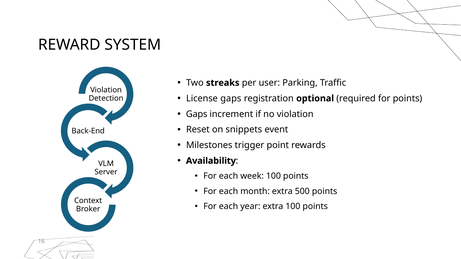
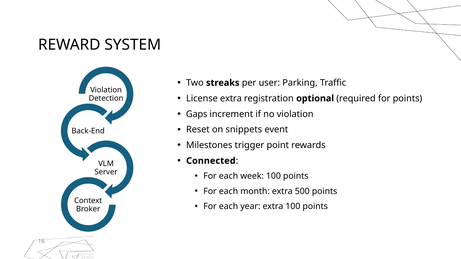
License gaps: gaps -> extra
Availability: Availability -> Connected
